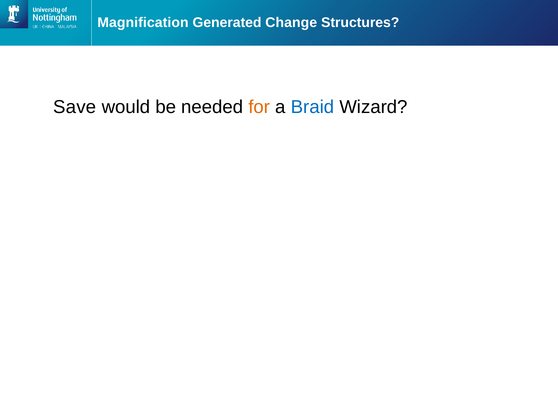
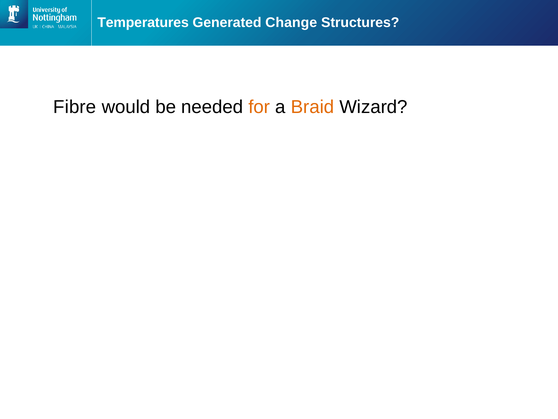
Magnification: Magnification -> Temperatures
Save: Save -> Fibre
Braid colour: blue -> orange
